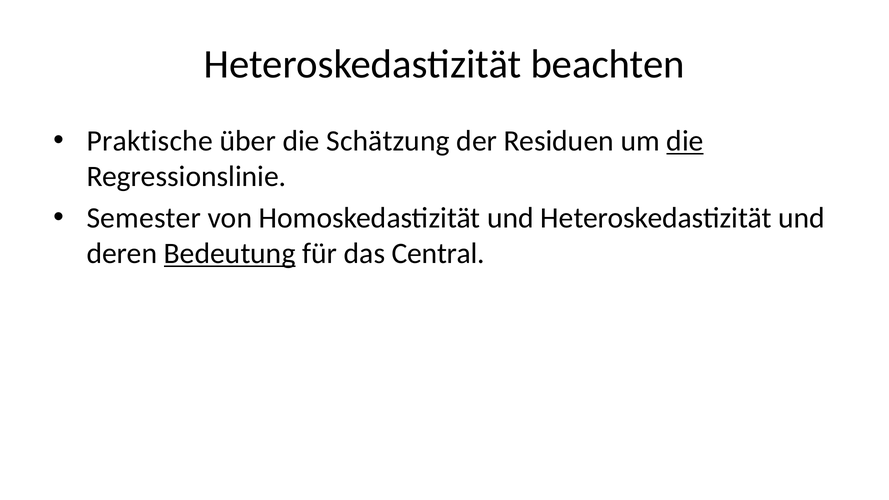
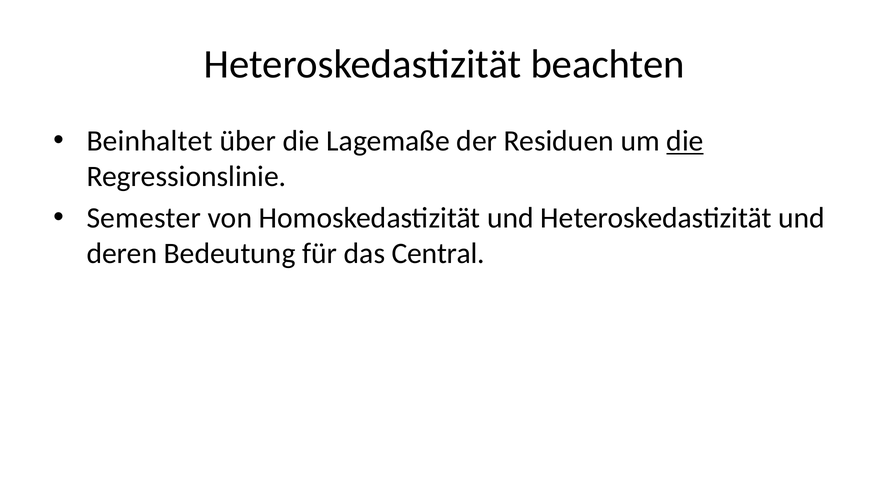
Praktische: Praktische -> Beinhaltet
Schätzung: Schätzung -> Lagemaße
Bedeutung underline: present -> none
